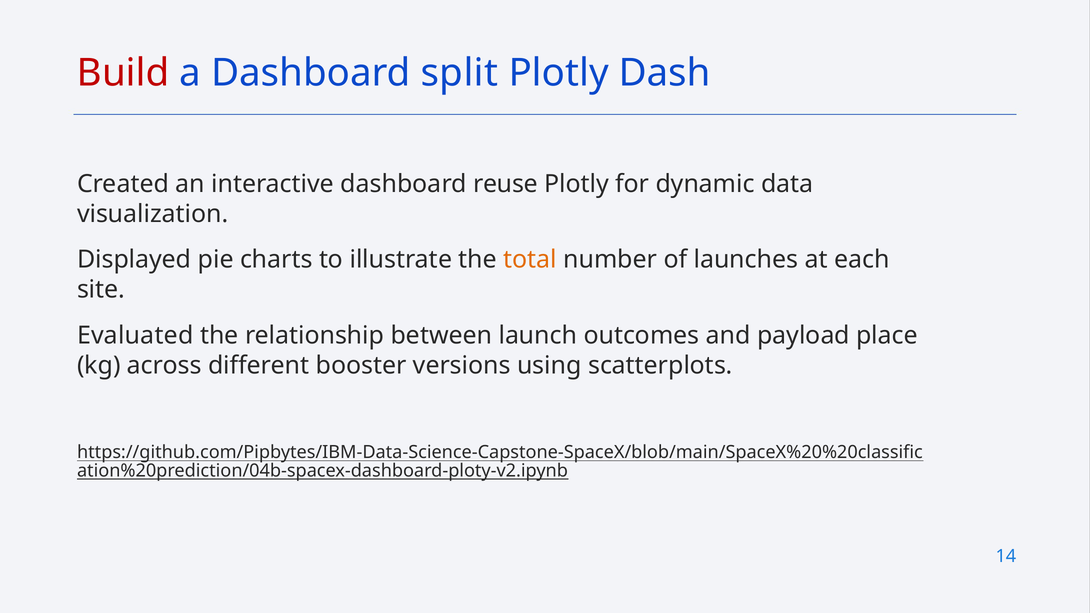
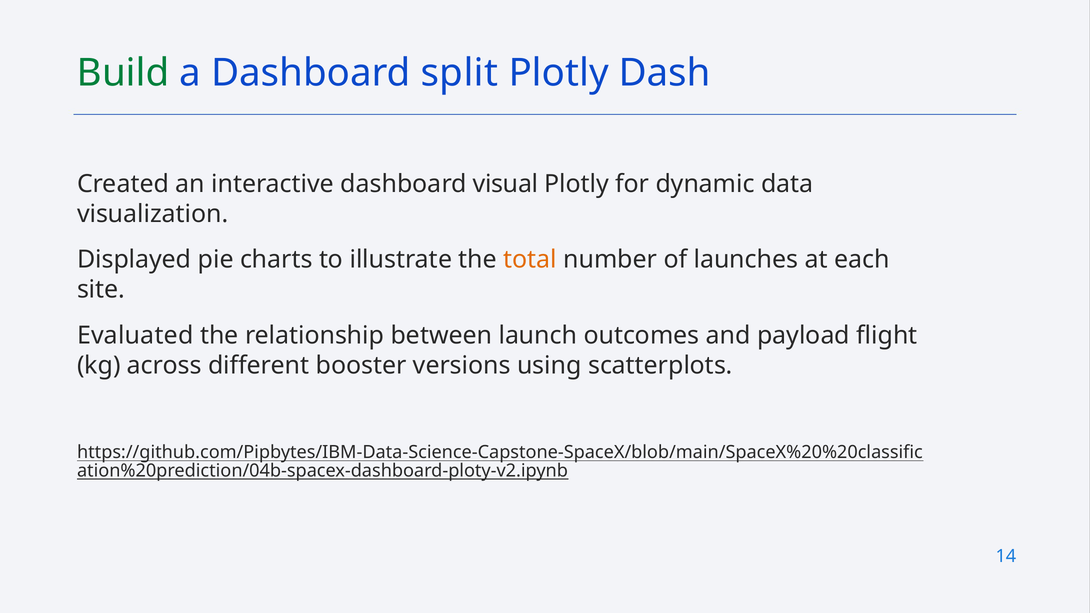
Build colour: red -> green
reuse: reuse -> visual
place: place -> flight
